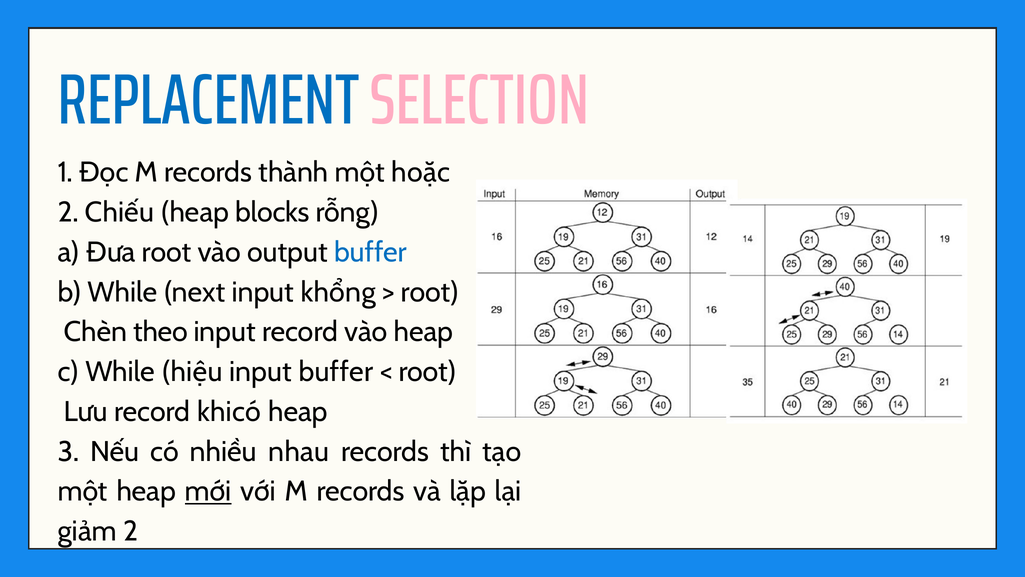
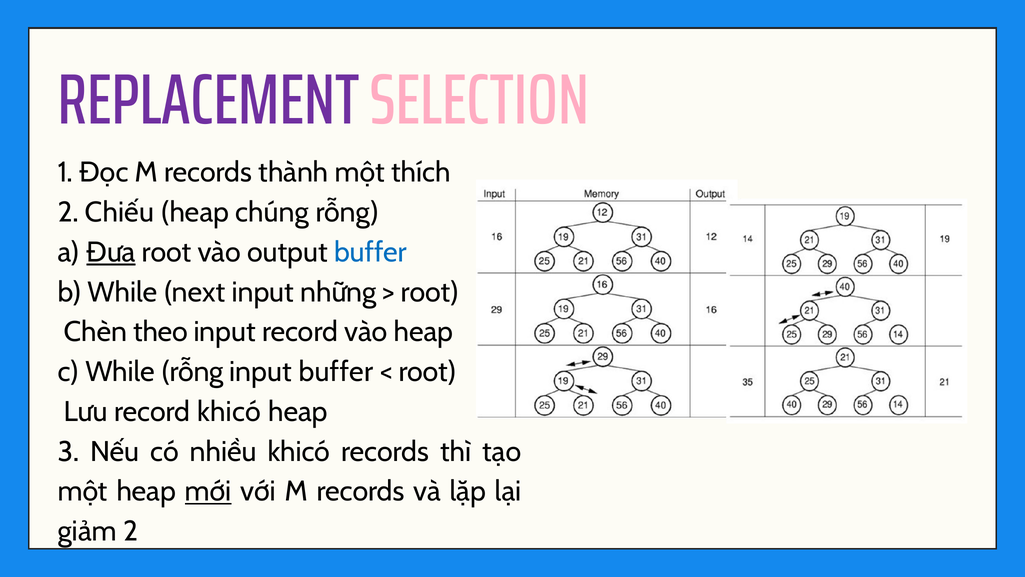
REPLACEMENT colour: blue -> purple
hoặc: hoặc -> thích
blocks: blocks -> chúng
Đưa underline: none -> present
khổng: khổng -> những
While hiệu: hiệu -> rỗng
nhiều nhau: nhau -> khicó
